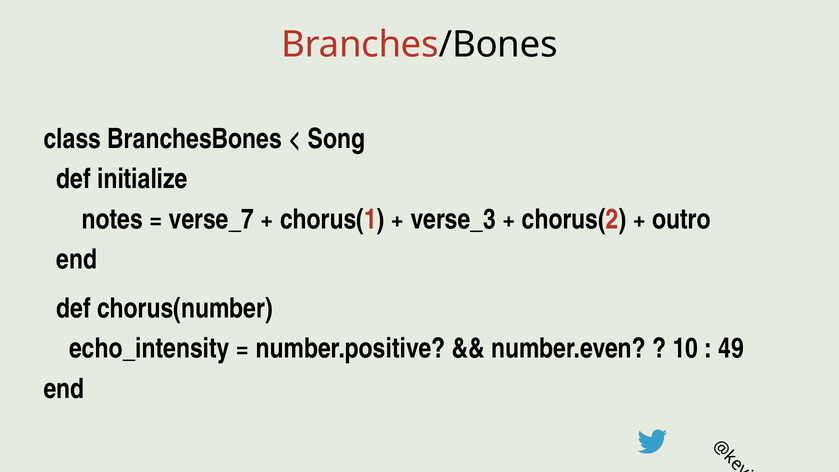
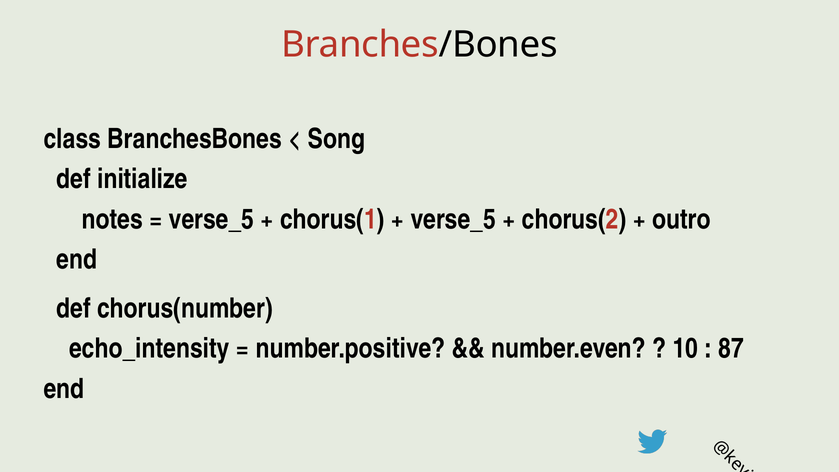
verse_7 at (212, 219): verse_7 -> verse_5
verse_3 at (453, 219): verse_3 -> verse_5
49: 49 -> 87
